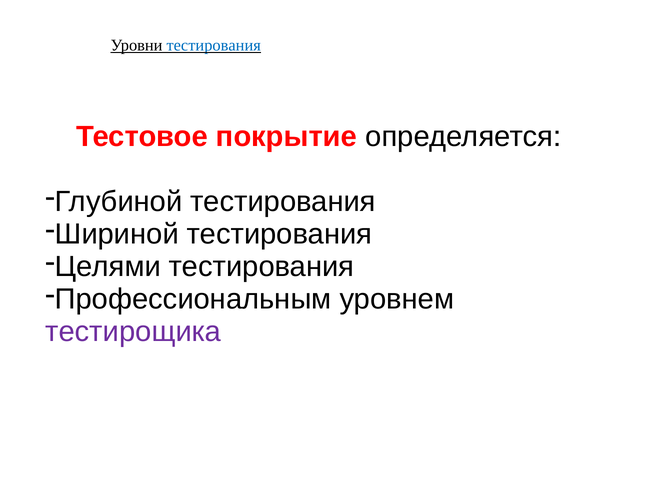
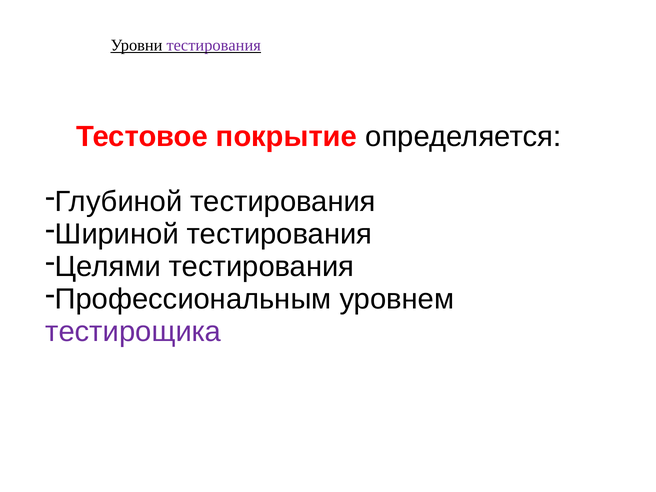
тестирования at (214, 45) colour: blue -> purple
